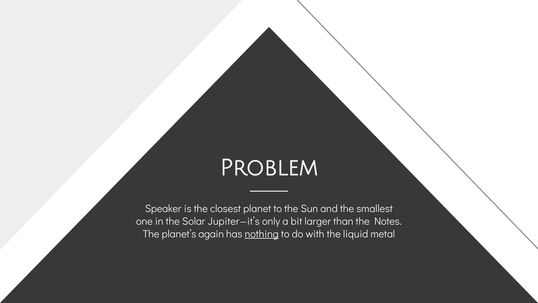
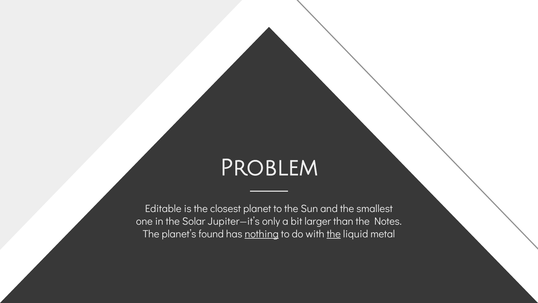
Speaker: Speaker -> Editable
again: again -> found
the at (334, 234) underline: none -> present
